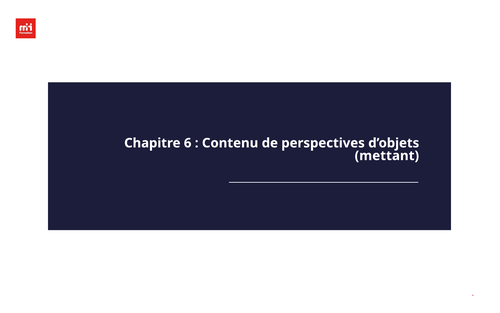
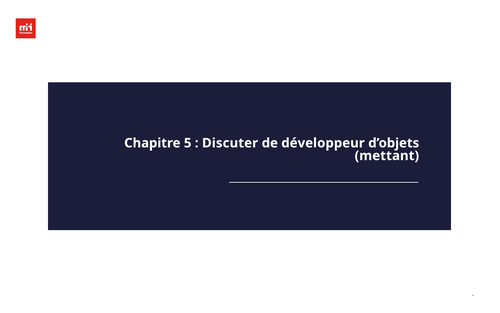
6: 6 -> 5
Contenu: Contenu -> Discuter
perspectives: perspectives -> développeur
